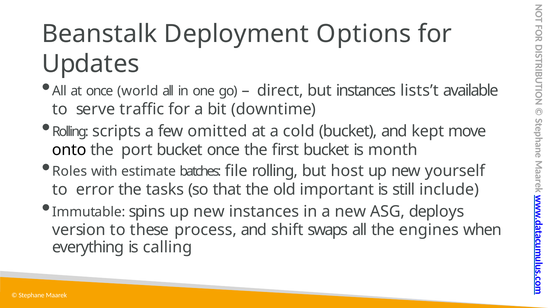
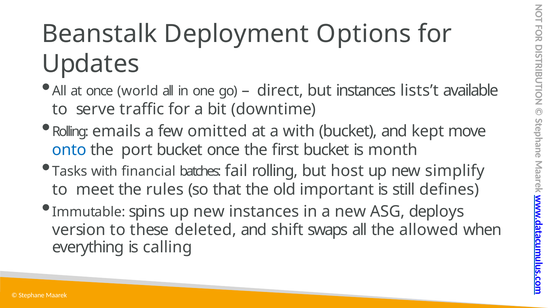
scripts: scripts -> emails
a cold: cold -> with
onto colour: black -> blue
Roles: Roles -> Tasks
estimate: estimate -> financial
file: file -> fail
yourself: yourself -> simplify
error: error -> meet
tasks: tasks -> rules
include: include -> defines
process: process -> deleted
engines: engines -> allowed
